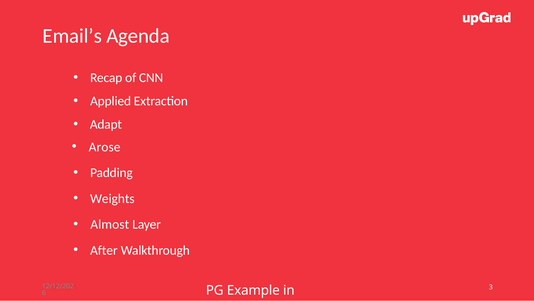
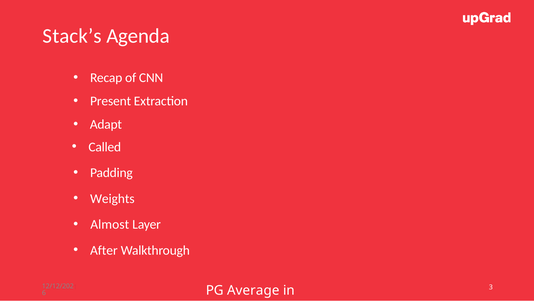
Email’s: Email’s -> Stack’s
Applied: Applied -> Present
Arose: Arose -> Called
Example: Example -> Average
